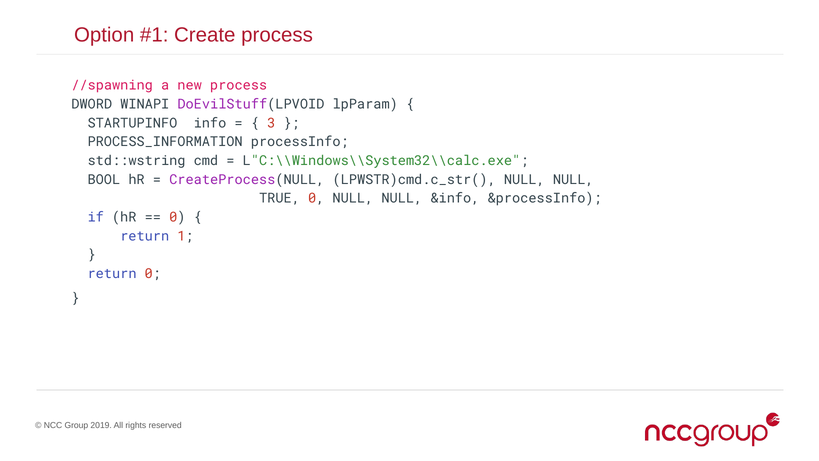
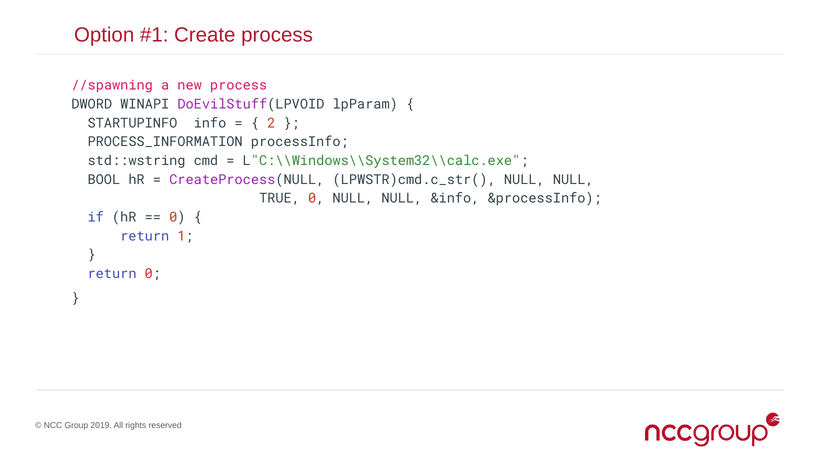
3: 3 -> 2
